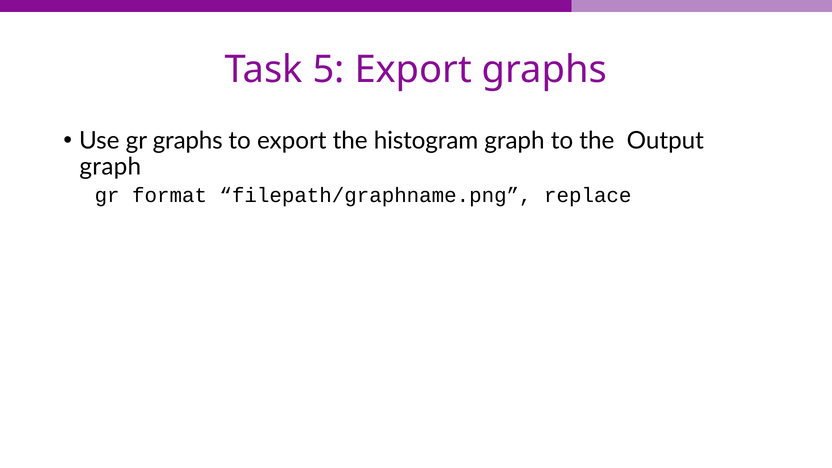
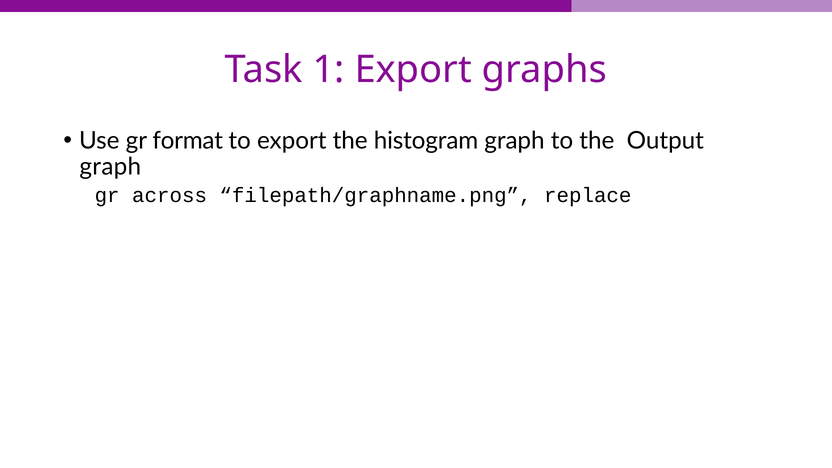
5: 5 -> 1
gr graphs: graphs -> format
format: format -> across
